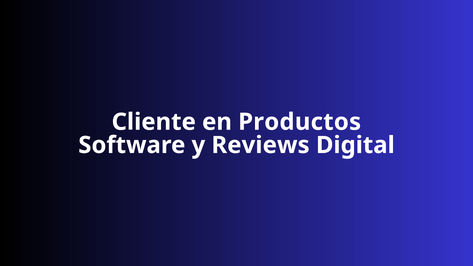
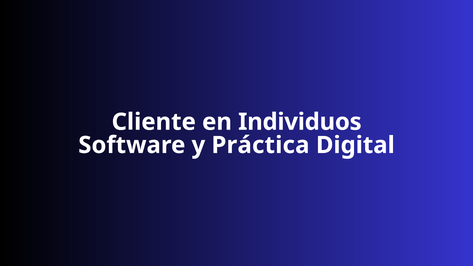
Productos: Productos -> Individuos
Reviews: Reviews -> Práctica
